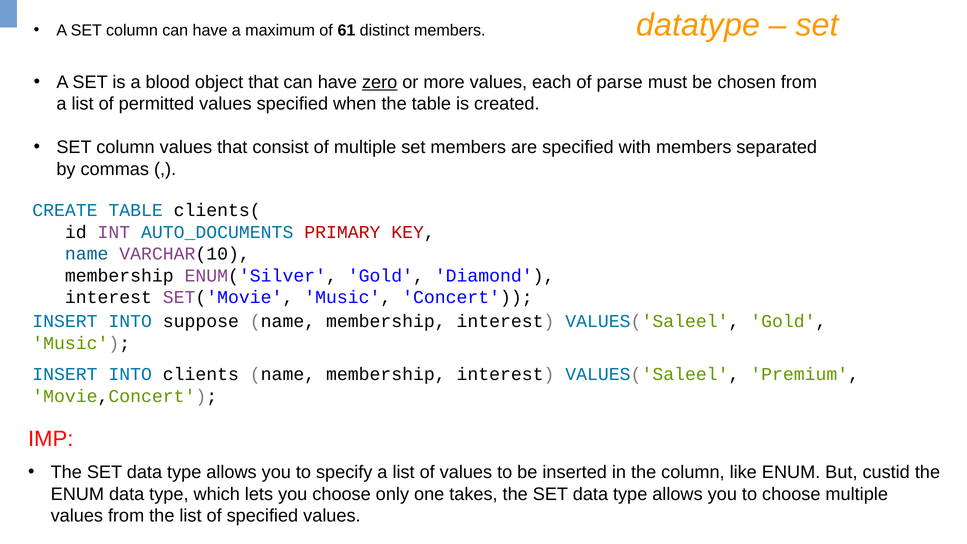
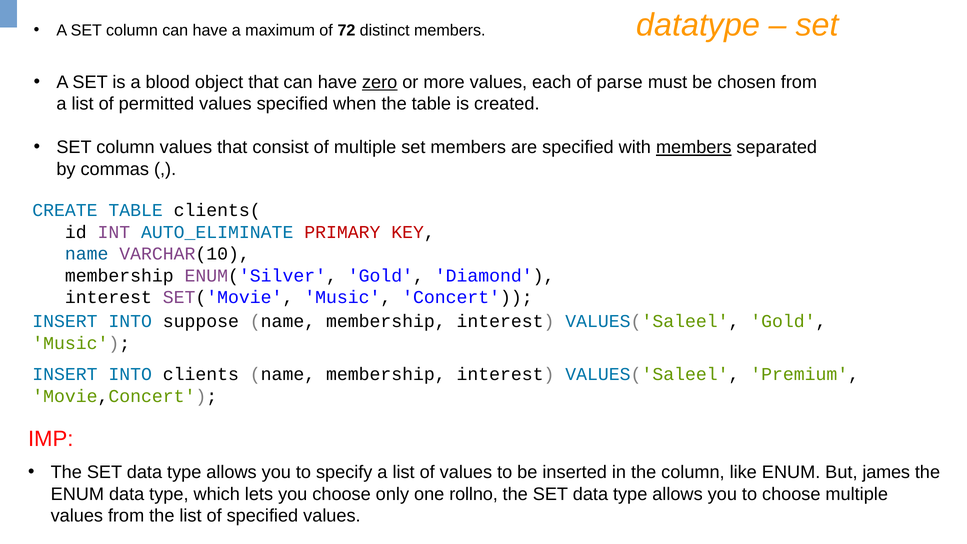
61: 61 -> 72
members at (694, 147) underline: none -> present
AUTO_DOCUMENTS: AUTO_DOCUMENTS -> AUTO_ELIMINATE
custid: custid -> james
takes: takes -> rollno
